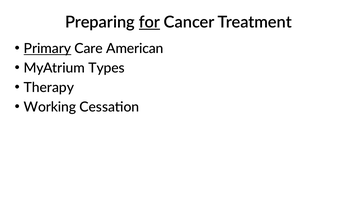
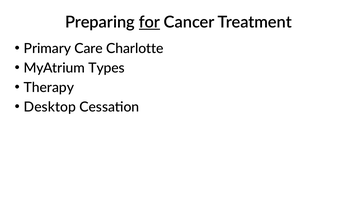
Primary underline: present -> none
American: American -> Charlotte
Working: Working -> Desktop
